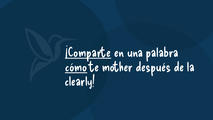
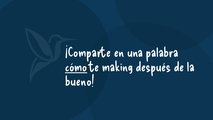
¡Comparte underline: present -> none
mother: mother -> making
clearly: clearly -> bueno
